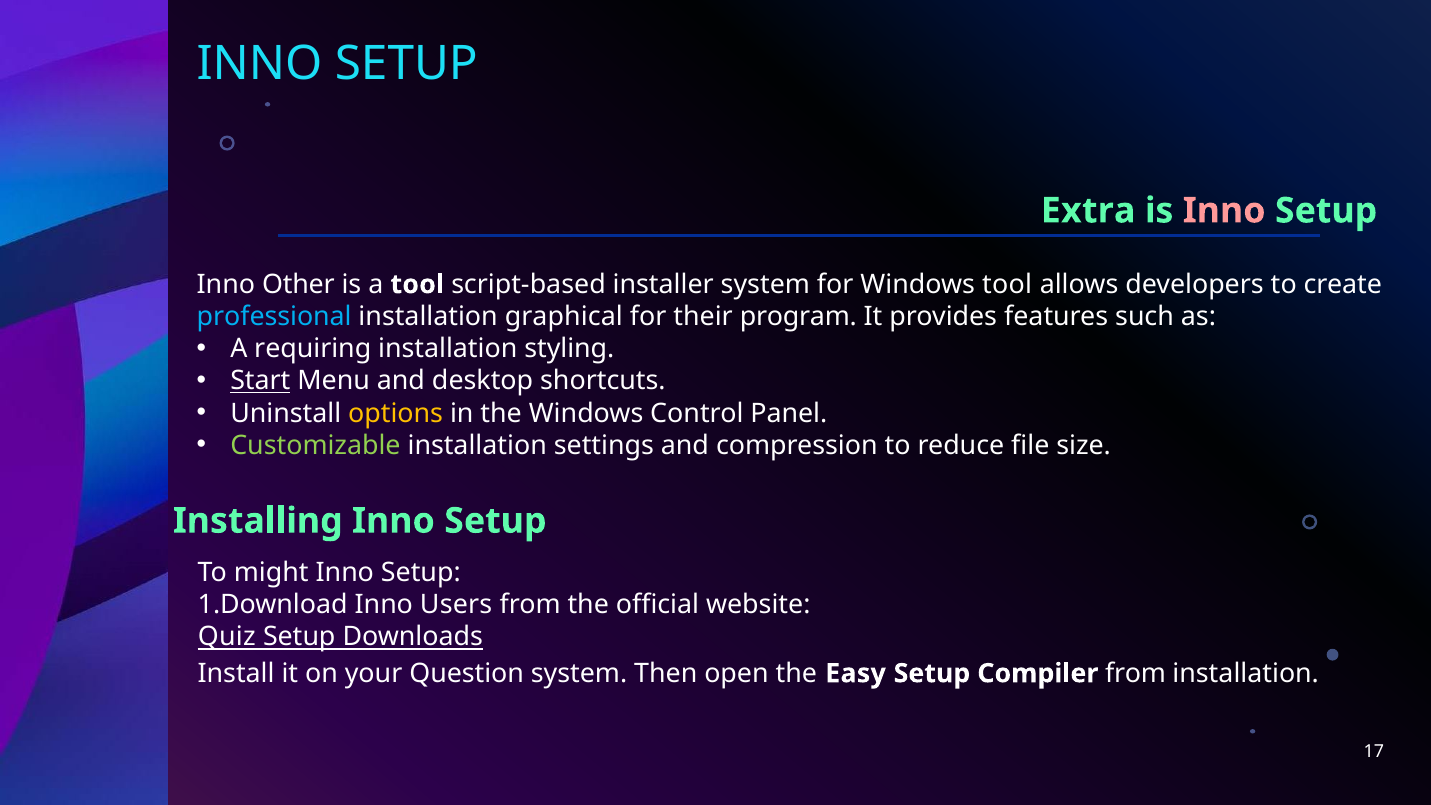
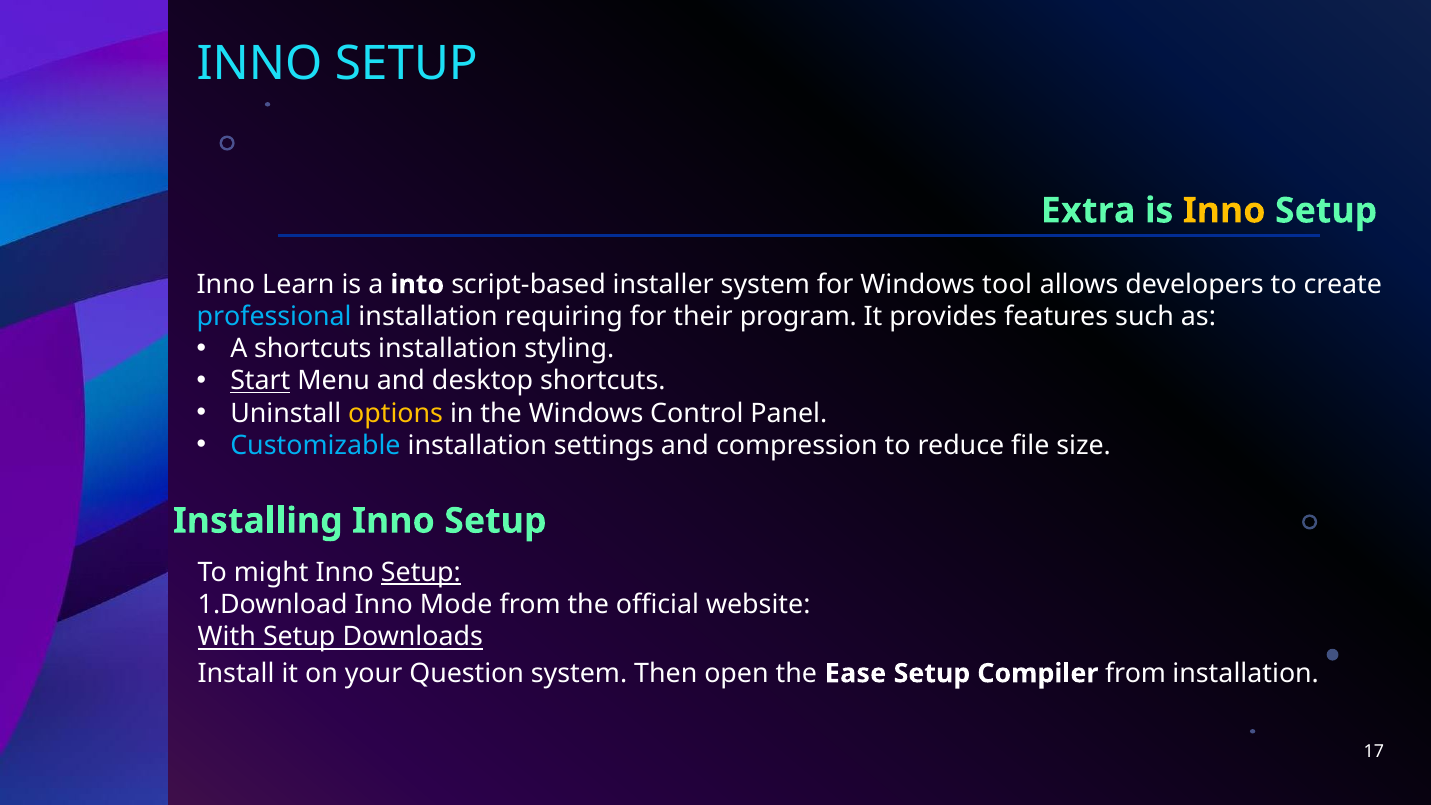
Inno at (1224, 211) colour: pink -> yellow
Other: Other -> Learn
a tool: tool -> into
graphical: graphical -> requiring
A requiring: requiring -> shortcuts
Customizable colour: light green -> light blue
Setup at (421, 572) underline: none -> present
Users: Users -> Mode
Quiz: Quiz -> With
Easy: Easy -> Ease
